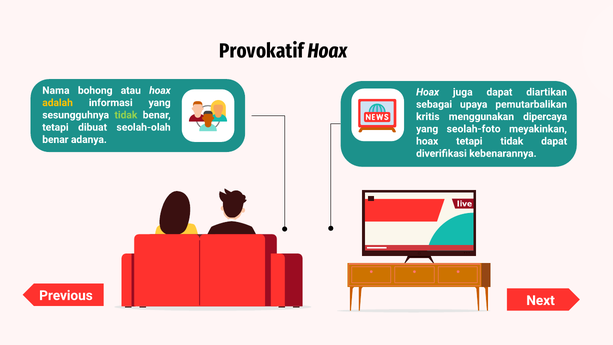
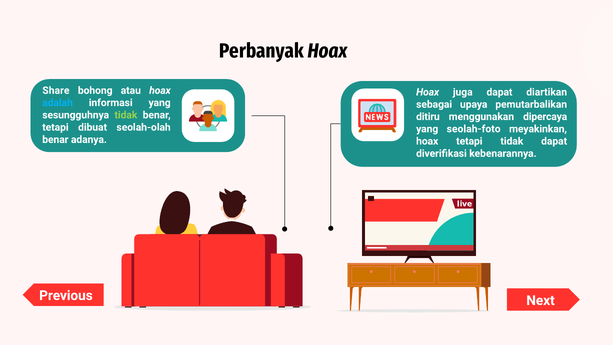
Provokatif: Provokatif -> Perbanyak
Nama: Nama -> Share
adalah colour: yellow -> light blue
kritis: kritis -> ditiru
